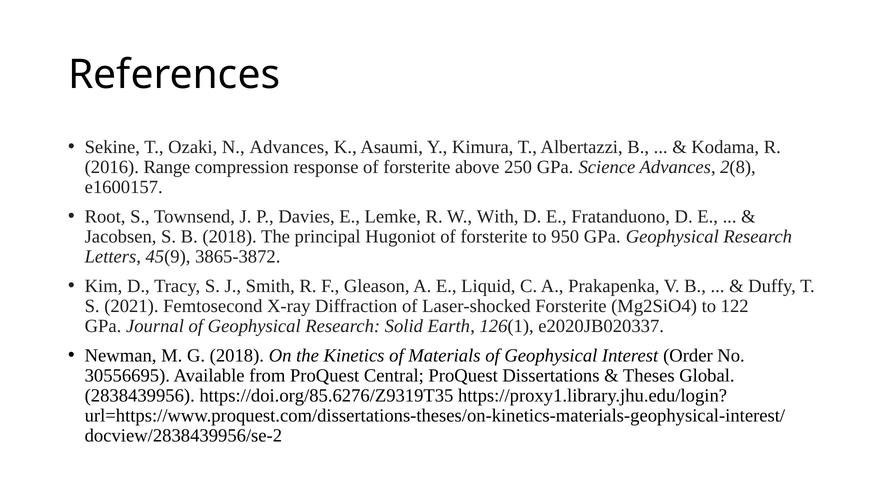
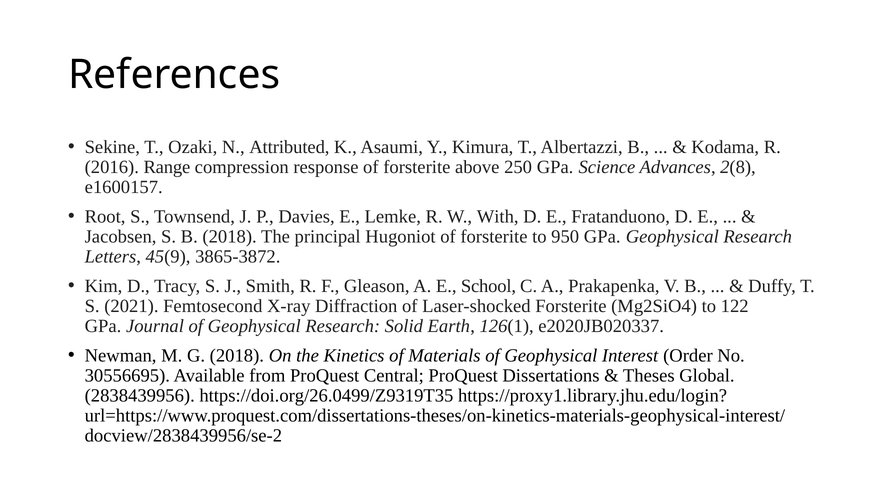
N Advances: Advances -> Attributed
Liquid: Liquid -> School
https://doi.org/85.6276/Z9319T35: https://doi.org/85.6276/Z9319T35 -> https://doi.org/26.0499/Z9319T35
